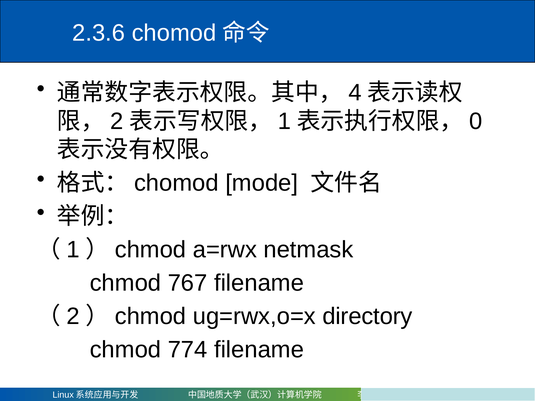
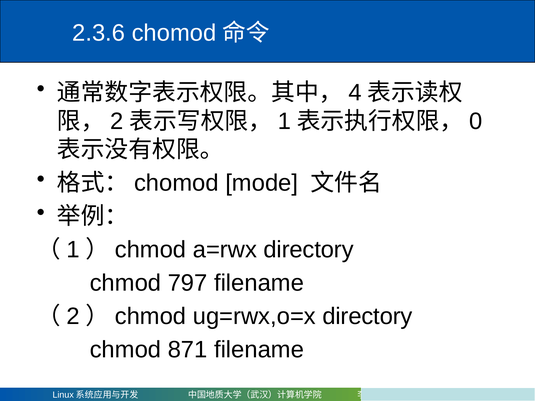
a=rwx netmask: netmask -> directory
767: 767 -> 797
774: 774 -> 871
